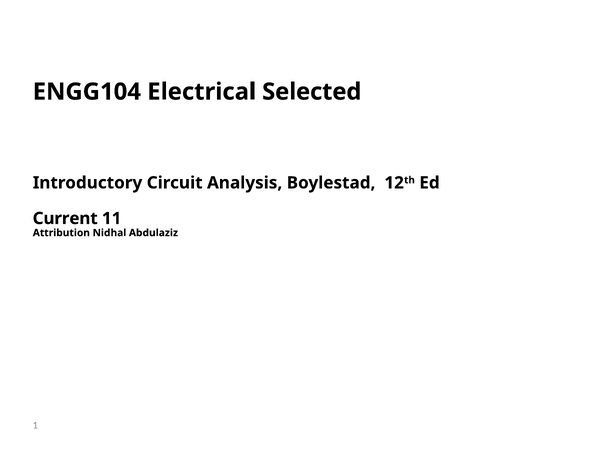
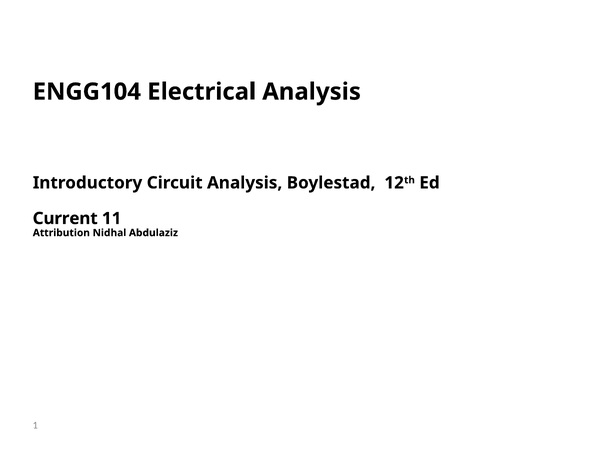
Electrical Selected: Selected -> Analysis
